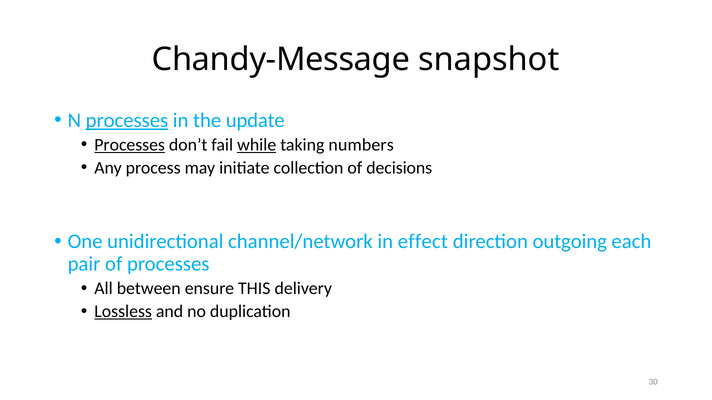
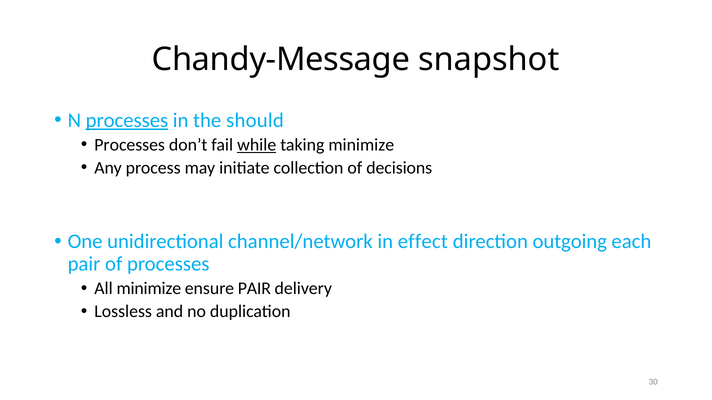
update: update -> should
Processes at (130, 145) underline: present -> none
taking numbers: numbers -> minimize
All between: between -> minimize
ensure THIS: THIS -> PAIR
Lossless underline: present -> none
